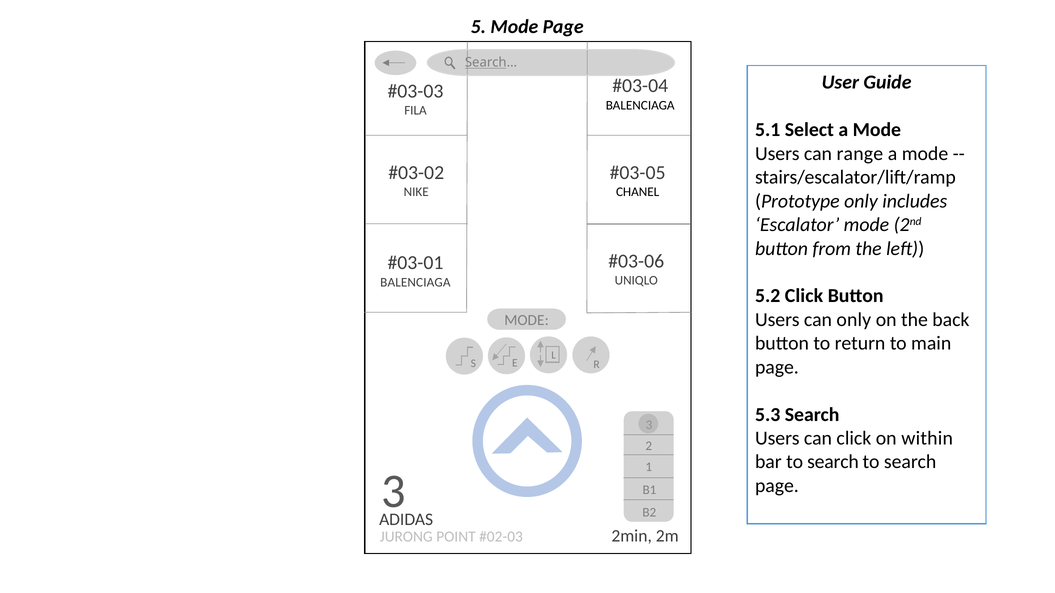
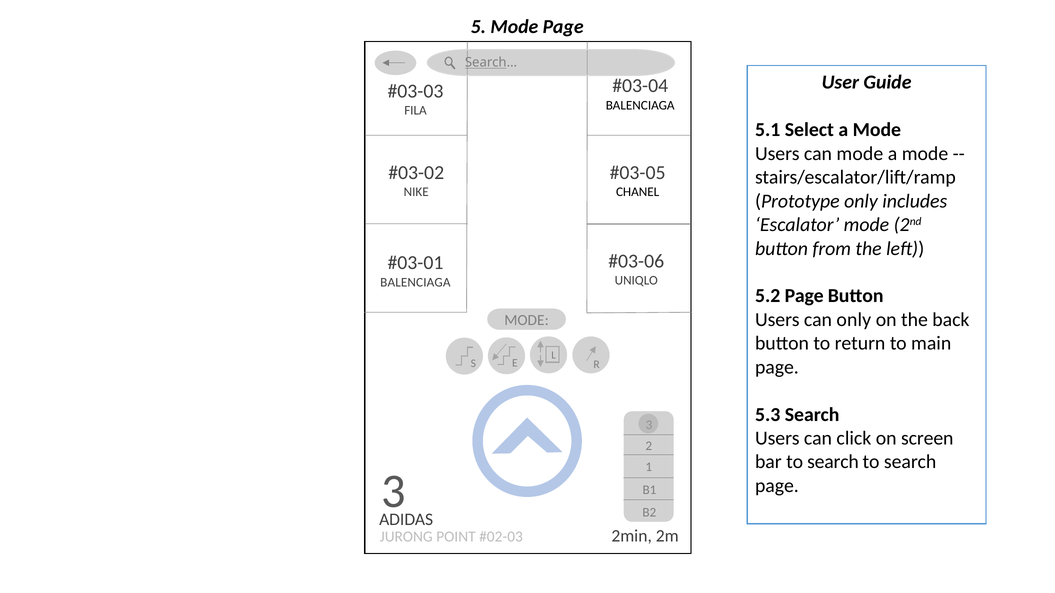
can range: range -> mode
5.2 Click: Click -> Page
within: within -> screen
